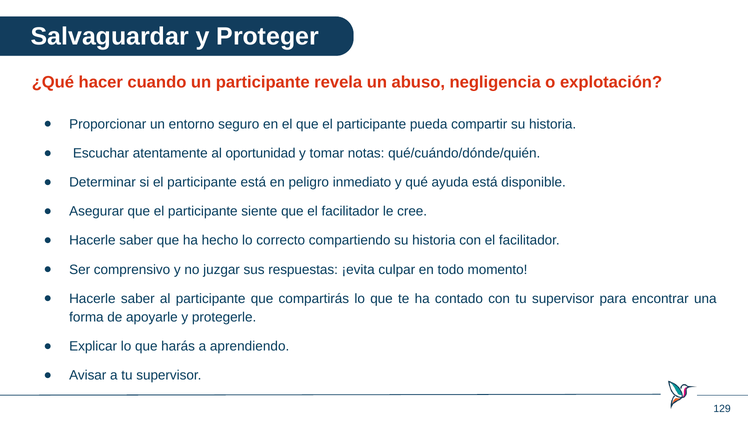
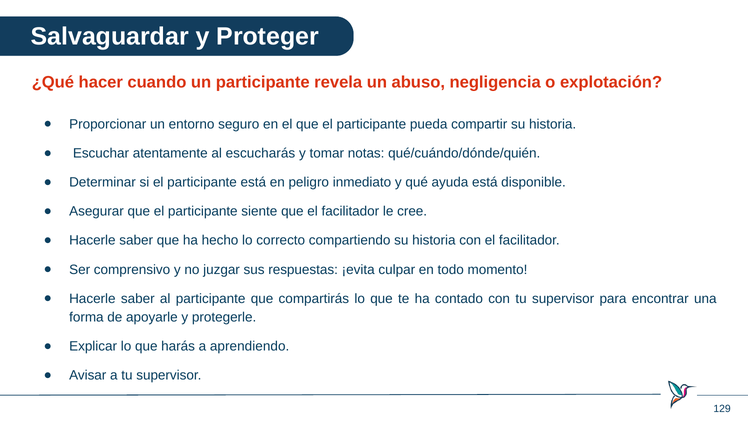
oportunidad: oportunidad -> escucharás
